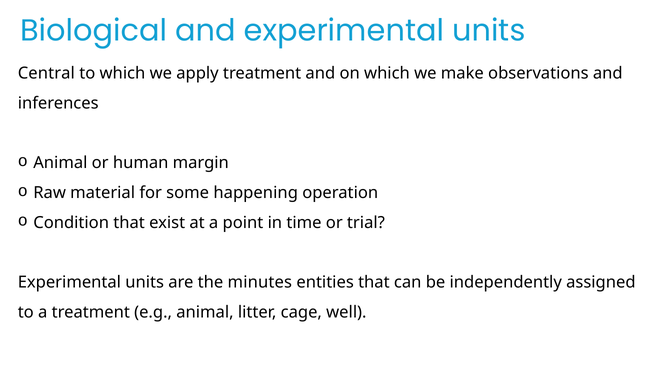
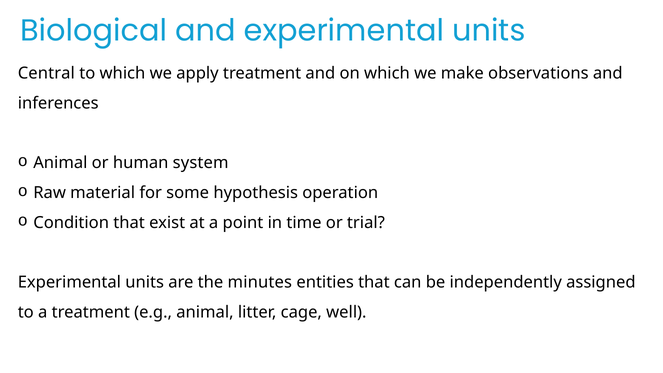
margin: margin -> system
happening: happening -> hypothesis
